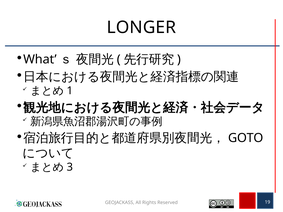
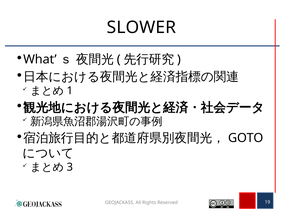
LONGER: LONGER -> SLOWER
